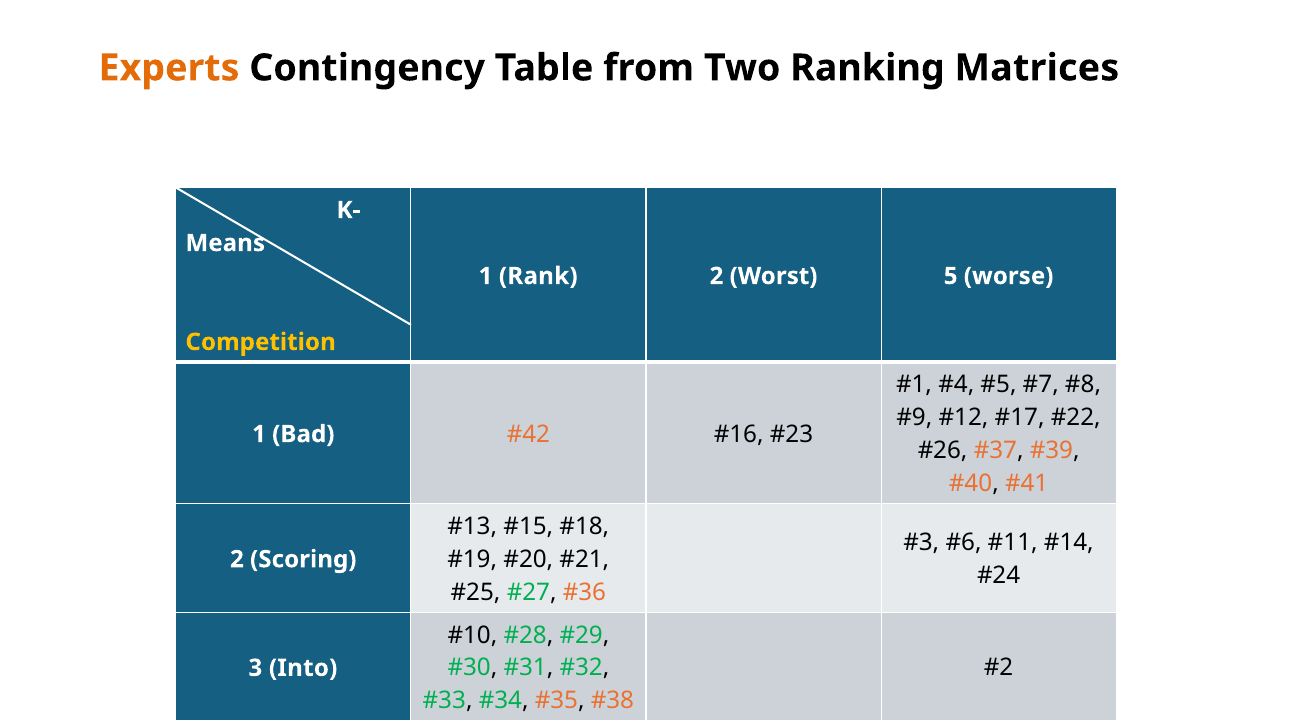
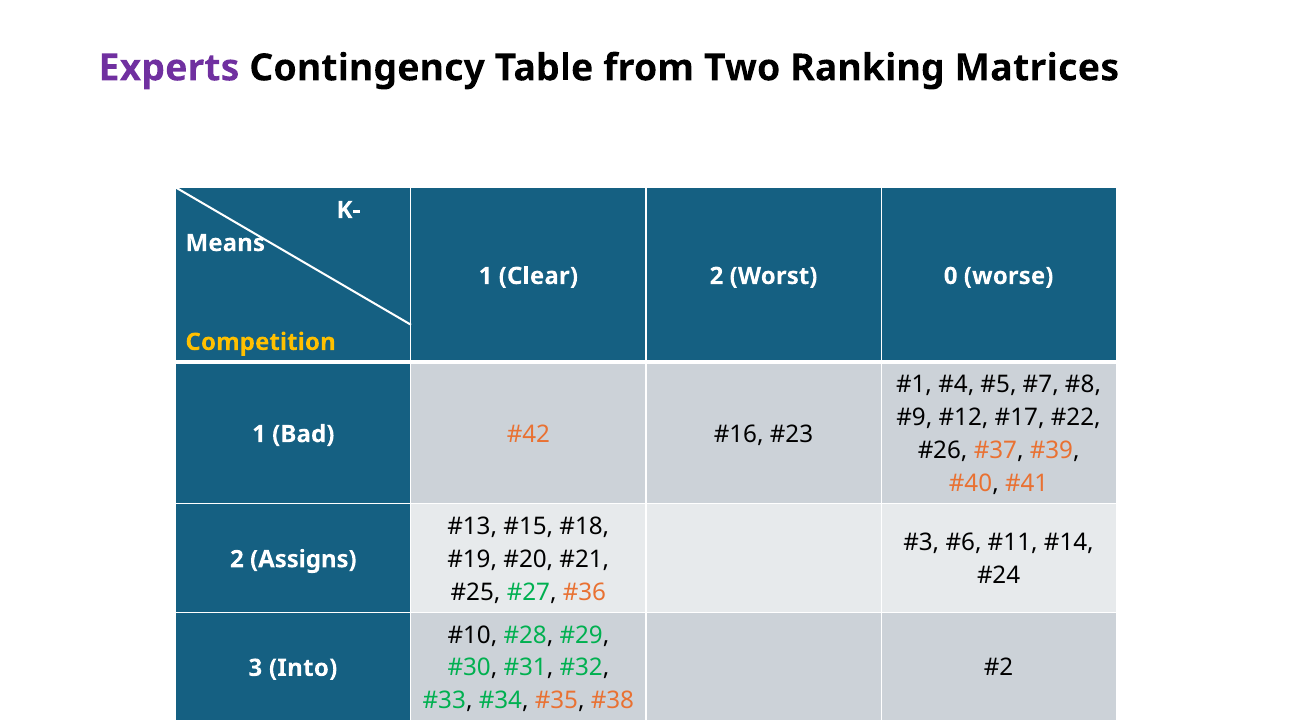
Experts colour: orange -> purple
Rank: Rank -> Clear
5: 5 -> 0
Scoring: Scoring -> Assigns
